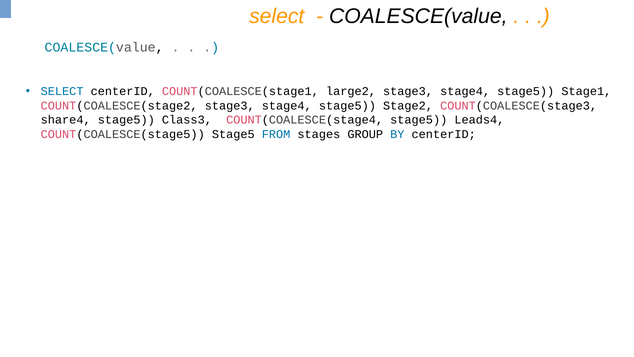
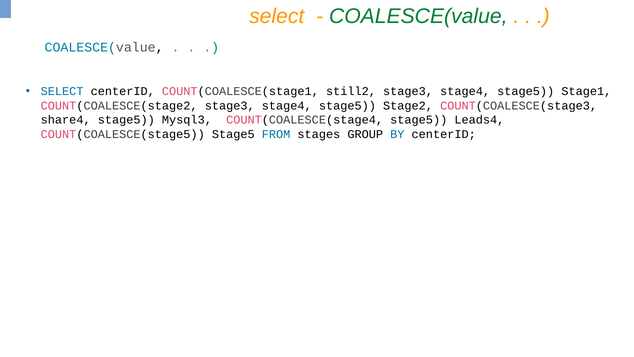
COALESCE(value at (418, 17) colour: black -> green
large2: large2 -> still2
Class3: Class3 -> Mysql3
